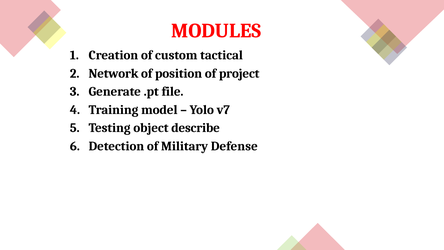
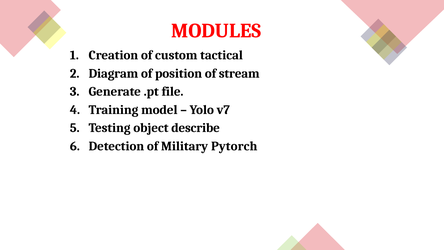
Network: Network -> Diagram
project: project -> stream
Defense: Defense -> Pytorch
